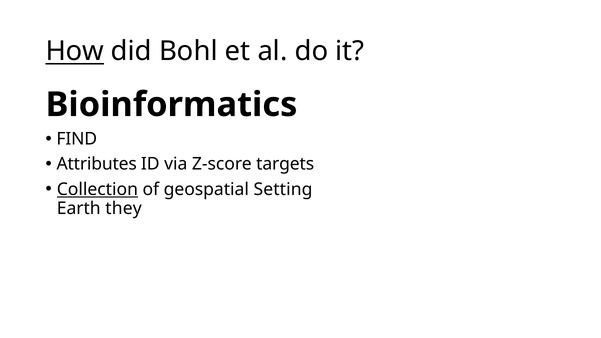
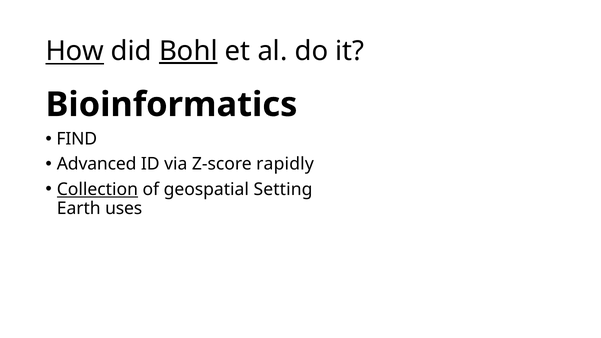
Bohl underline: none -> present
Attributes: Attributes -> Advanced
targets: targets -> rapidly
they: they -> uses
